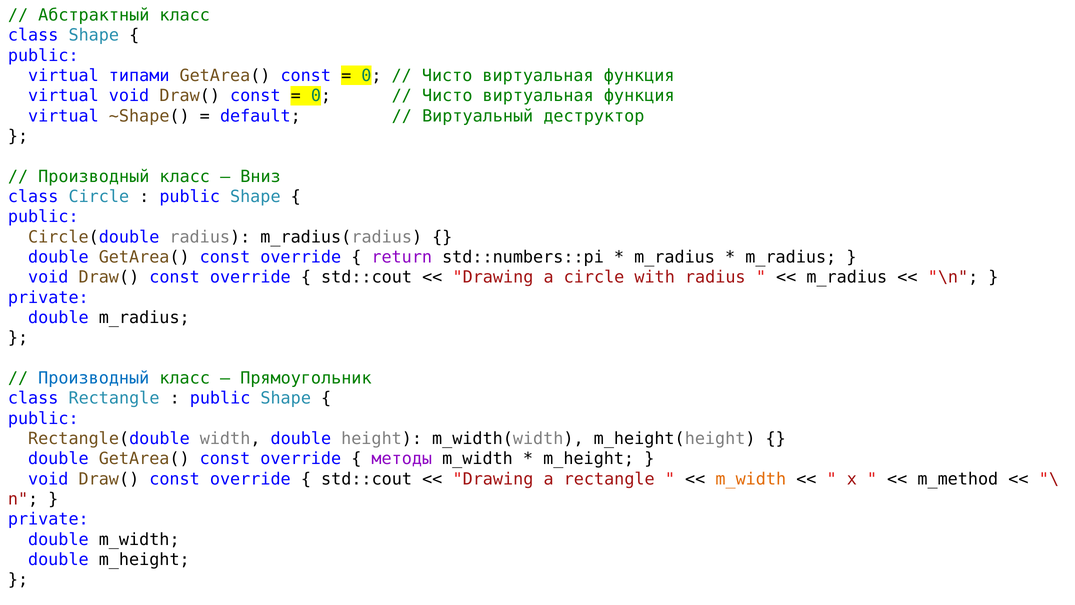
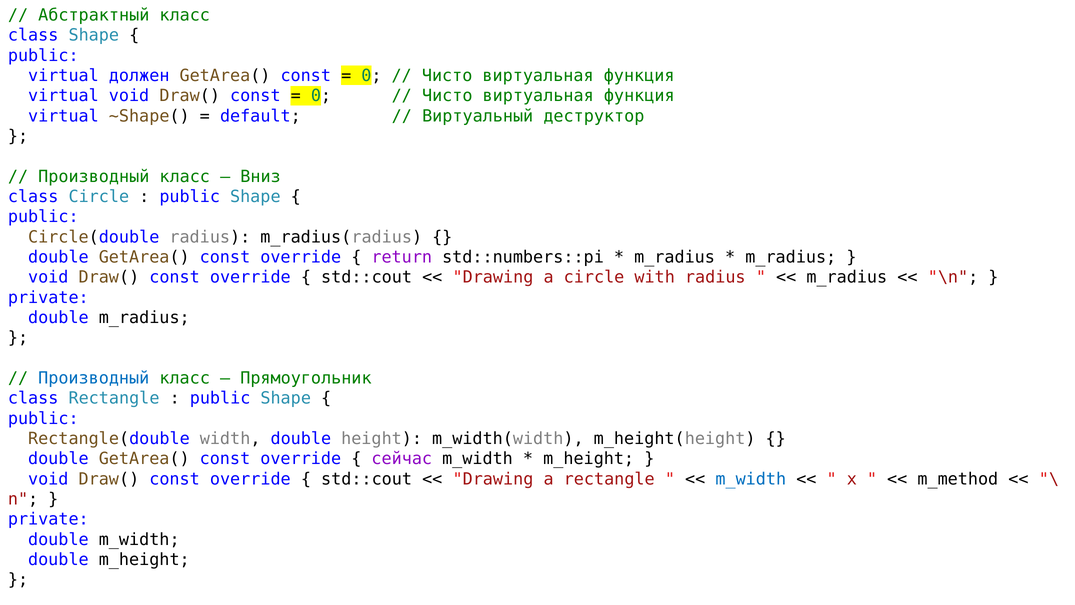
типами: типами -> должен
методы: методы -> сейчас
m_width at (751, 479) colour: orange -> blue
